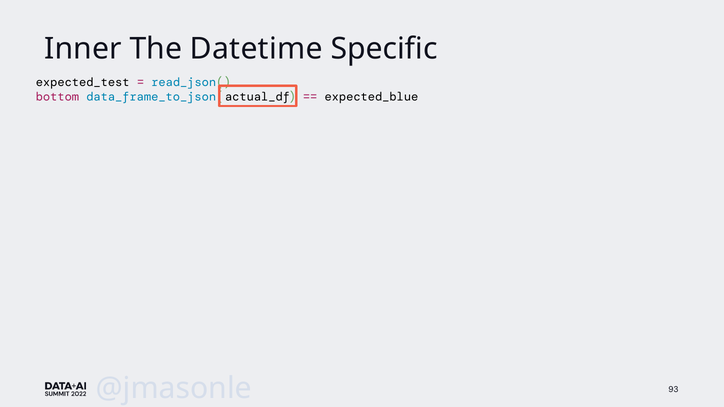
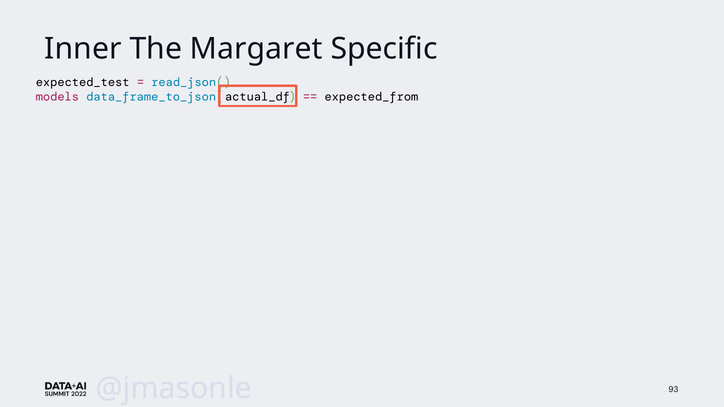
Datetime: Datetime -> Margaret
bottom: bottom -> models
expected_blue: expected_blue -> expected_from
